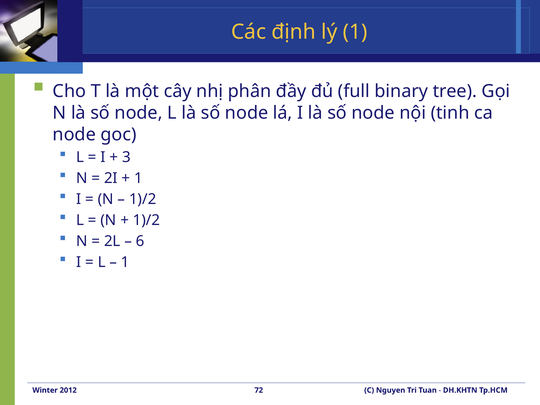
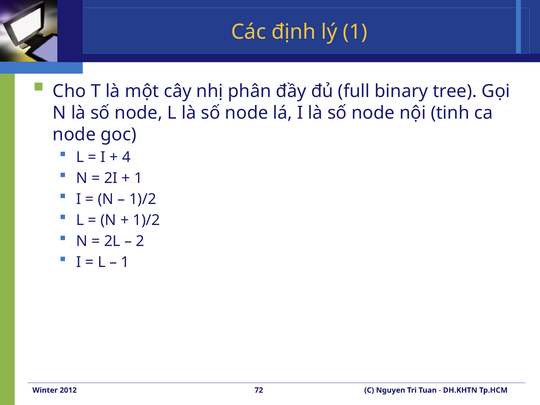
3: 3 -> 4
6: 6 -> 2
